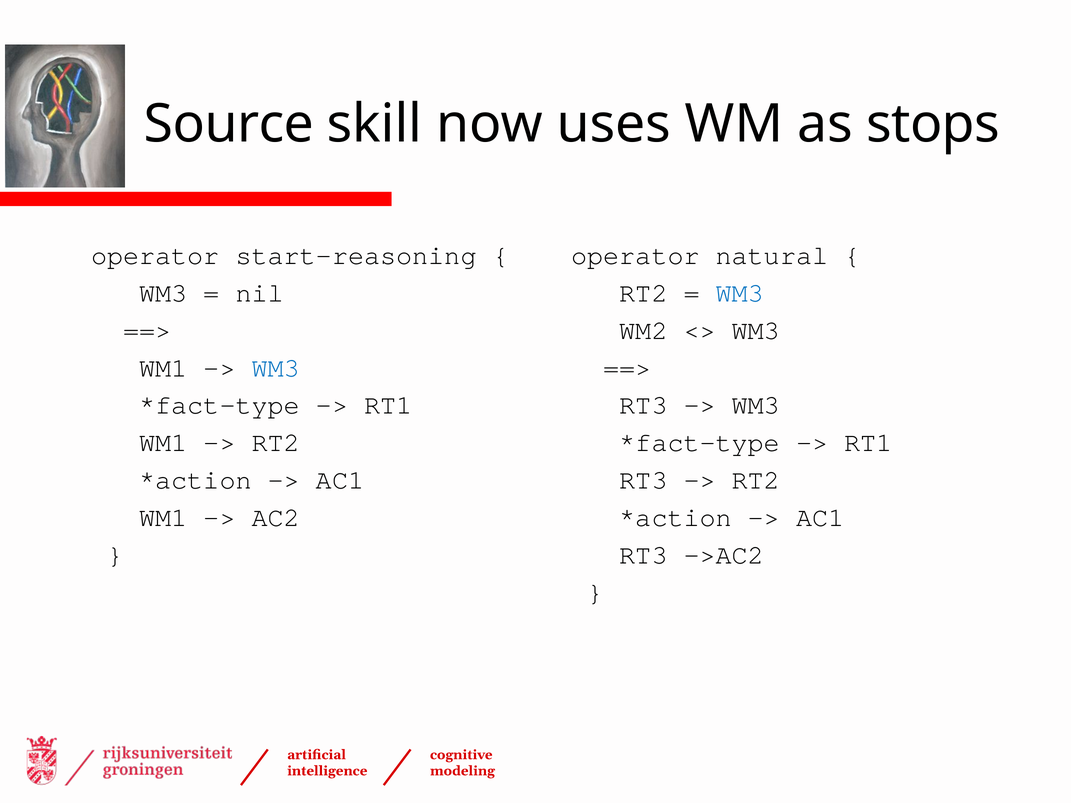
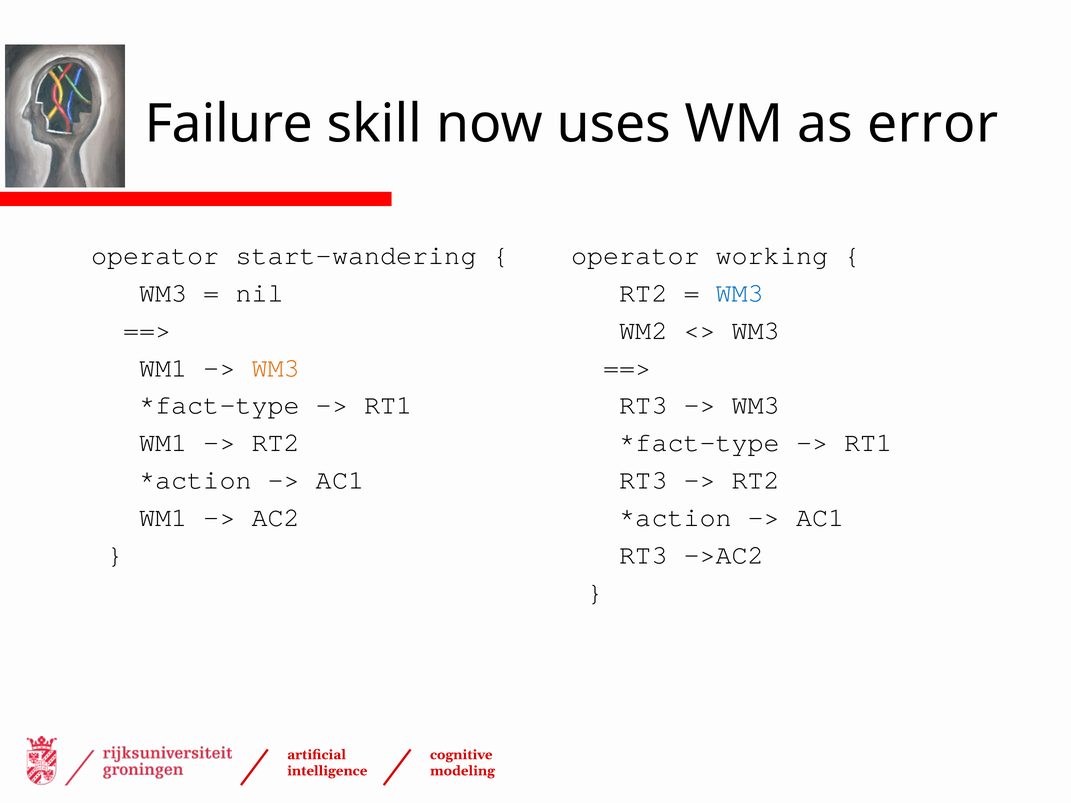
Source: Source -> Failure
stops: stops -> error
start-reasoning: start-reasoning -> start-wandering
natural: natural -> working
WM3 at (276, 368) colour: blue -> orange
